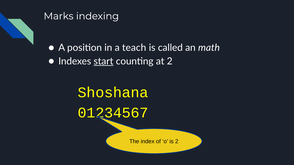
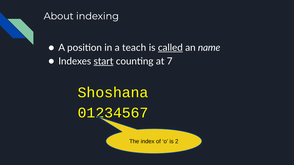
Marks: Marks -> About
called underline: none -> present
math: math -> name
at 2: 2 -> 7
